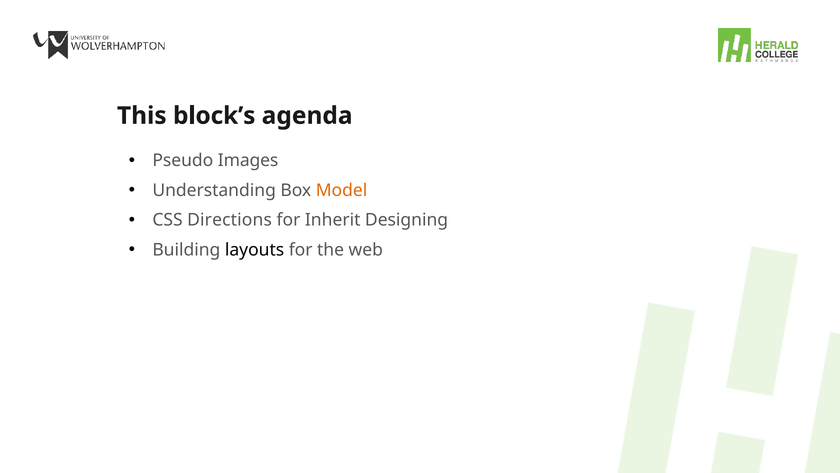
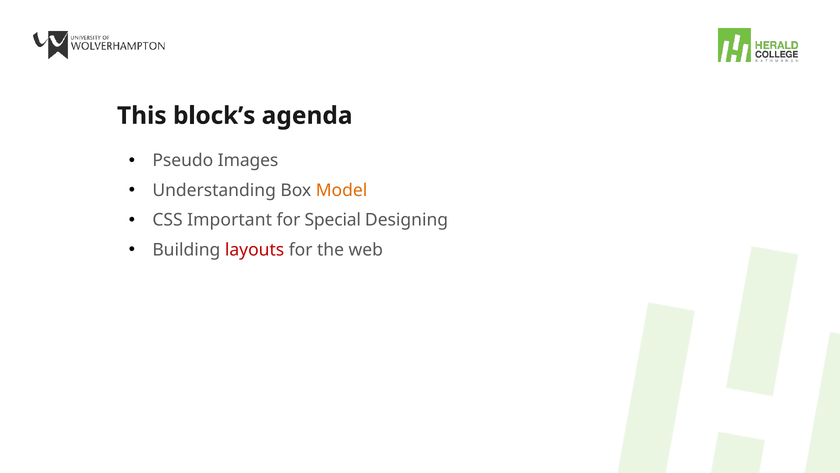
Directions: Directions -> Important
Inherit: Inherit -> Special
layouts colour: black -> red
